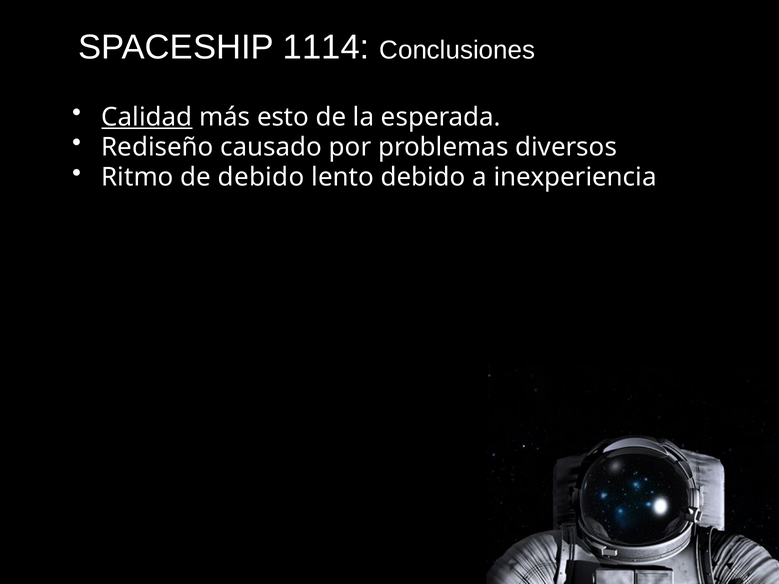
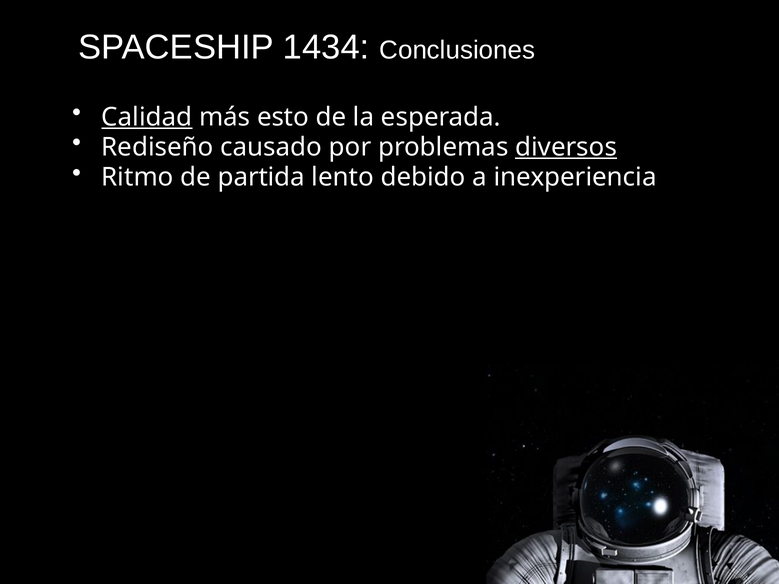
1114: 1114 -> 1434
diversos underline: none -> present
de debido: debido -> partida
